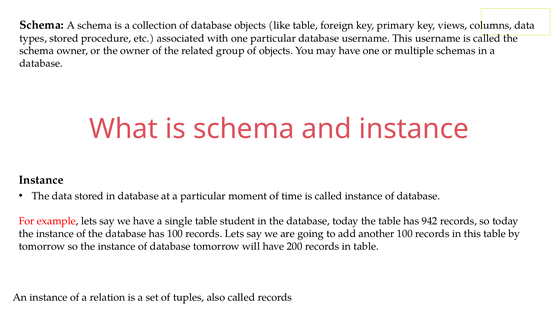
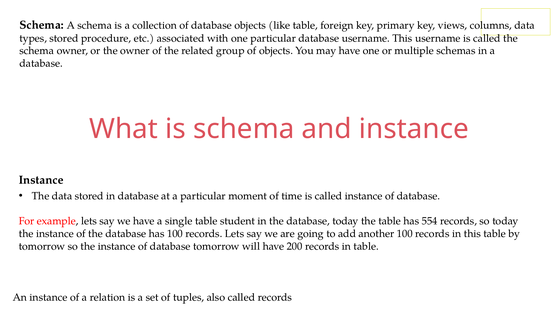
942: 942 -> 554
